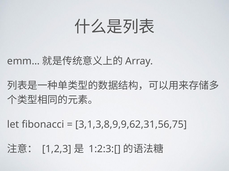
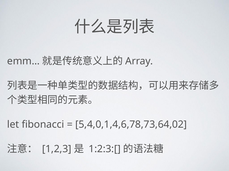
3,1,3,8,9,9,62,31,56,75: 3,1,3,8,9,9,62,31,56,75 -> 5,4,0,1,4,6,78,73,64,02
